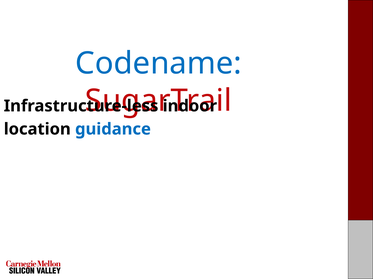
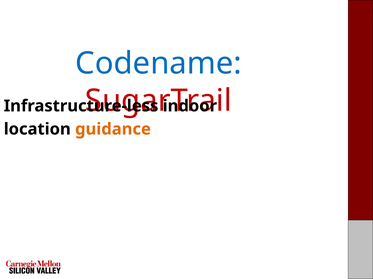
guidance colour: blue -> orange
